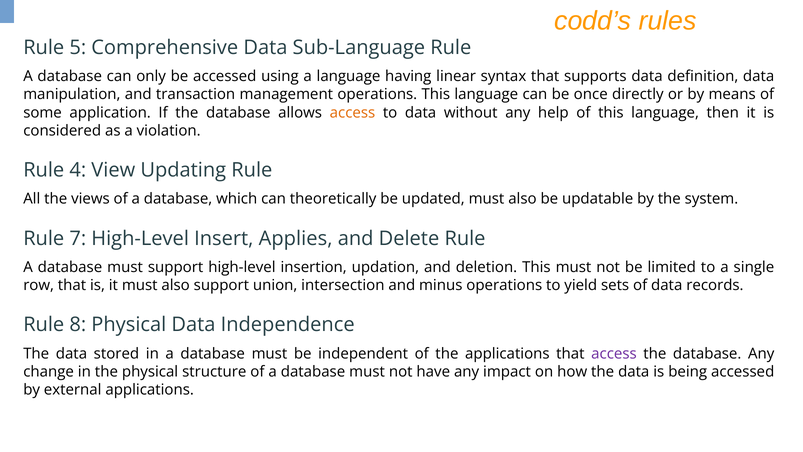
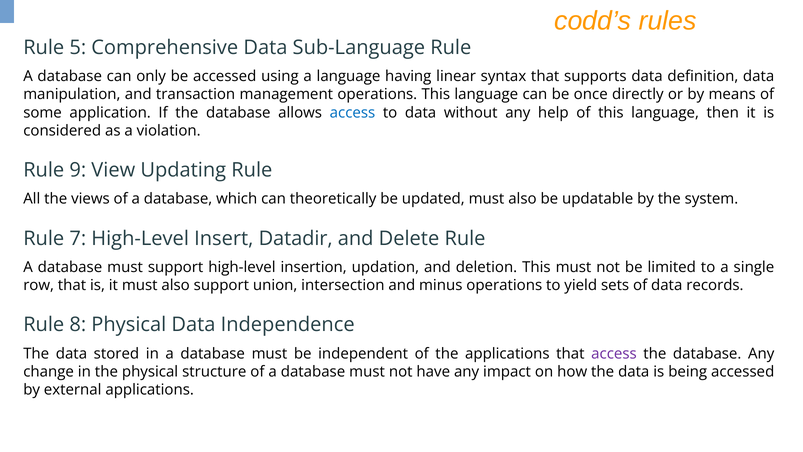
access at (352, 112) colour: orange -> blue
4: 4 -> 9
Applies: Applies -> Datadir
